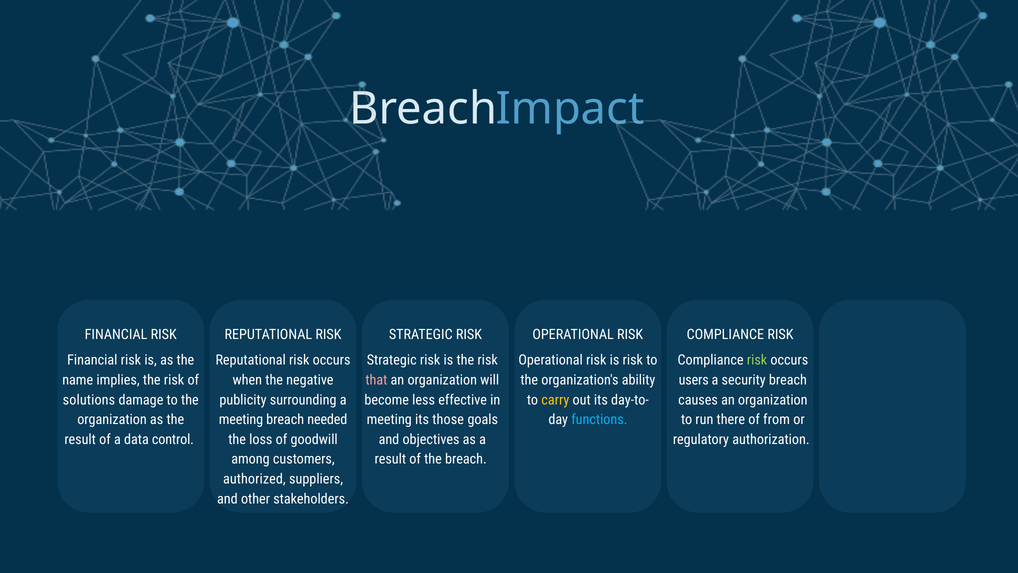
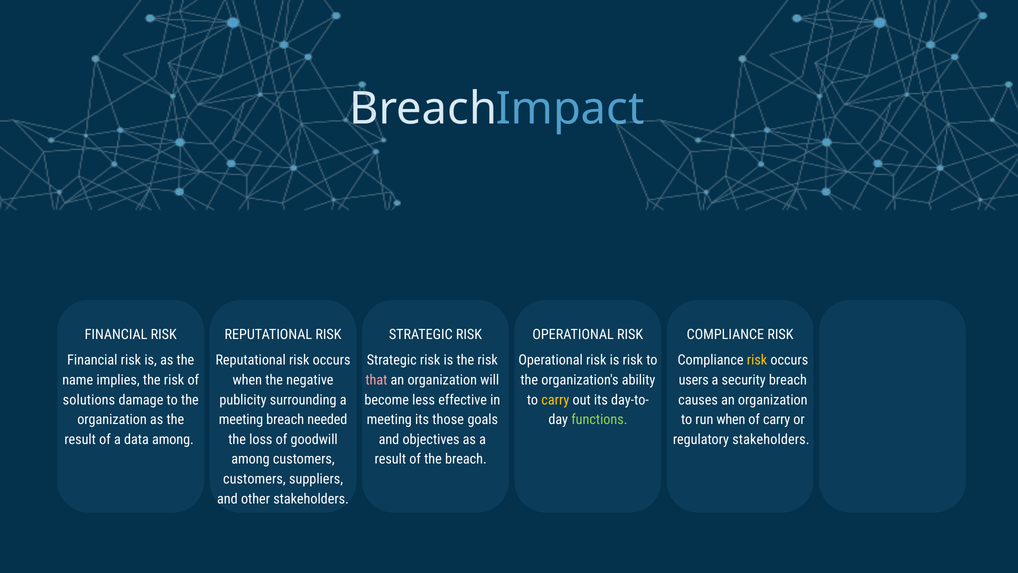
risk at (757, 360) colour: light green -> yellow
functions colour: light blue -> light green
run there: there -> when
of from: from -> carry
data control: control -> among
regulatory authorization: authorization -> stakeholders
authorized at (254, 479): authorized -> customers
